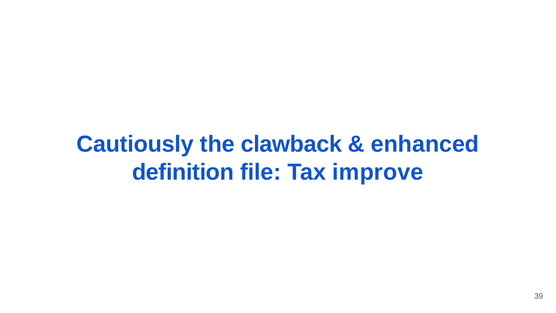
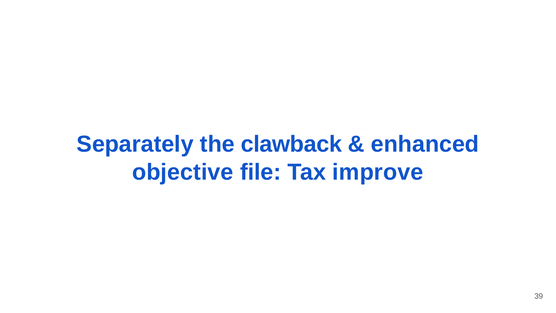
Cautiously: Cautiously -> Separately
definition: definition -> objective
